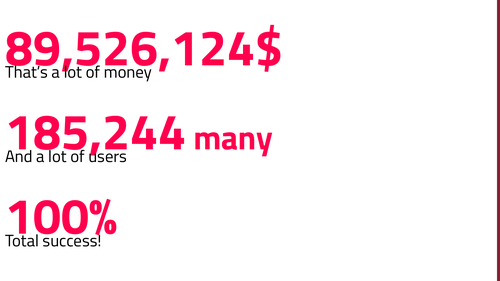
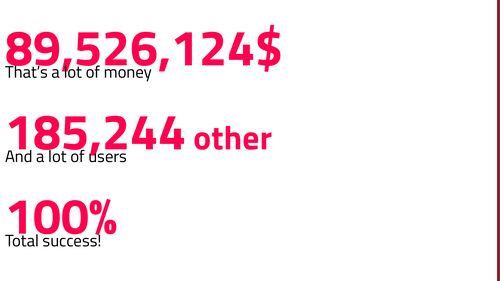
many: many -> other
